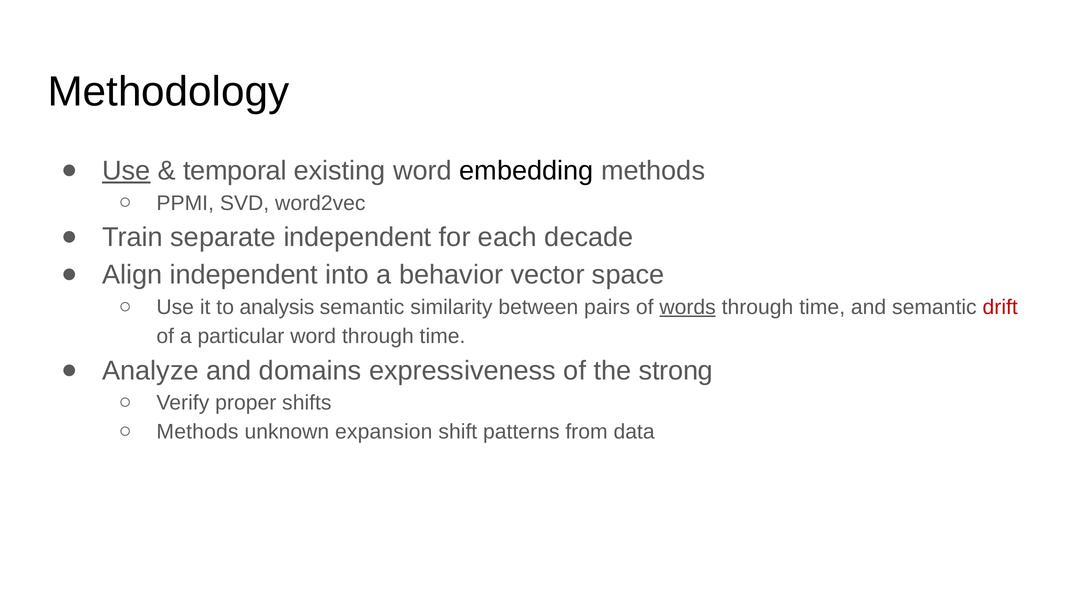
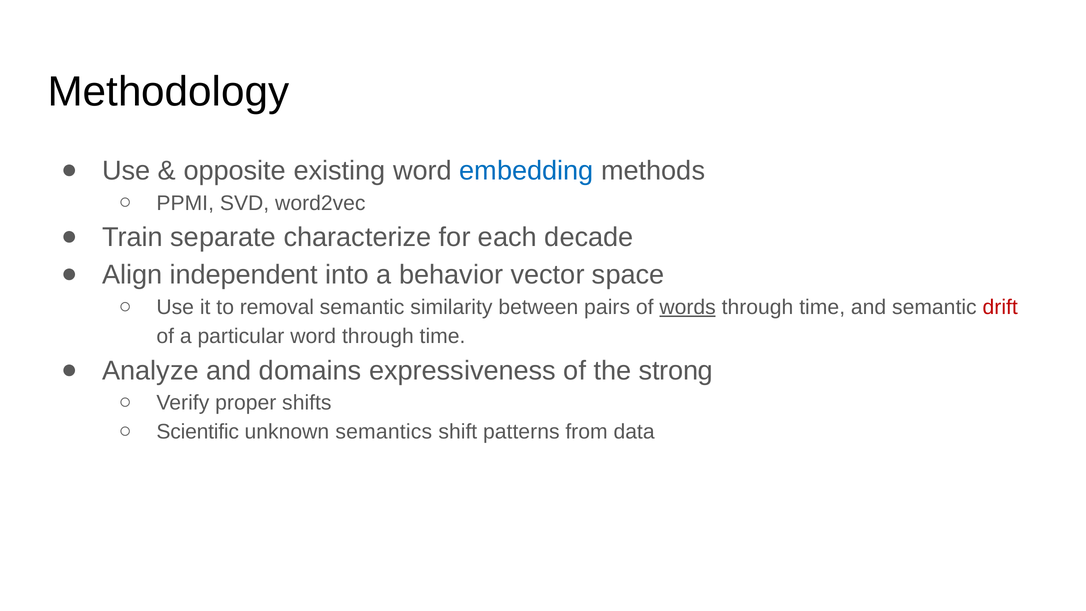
Use at (126, 171) underline: present -> none
temporal: temporal -> opposite
embedding colour: black -> blue
separate independent: independent -> characterize
analysis: analysis -> removal
Methods at (198, 432): Methods -> Scientific
expansion: expansion -> semantics
